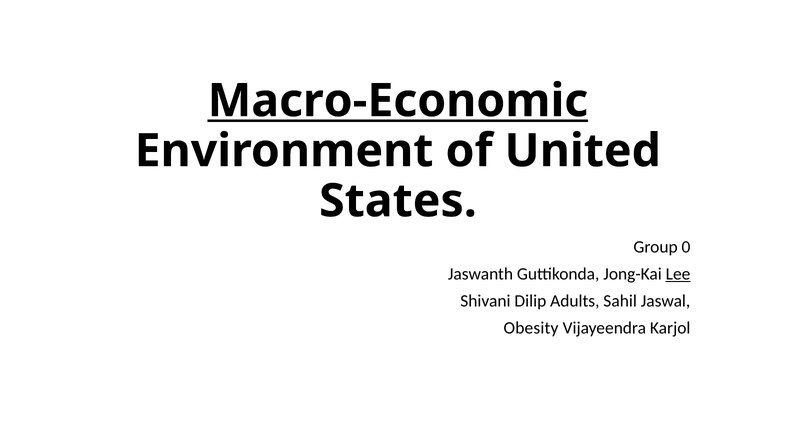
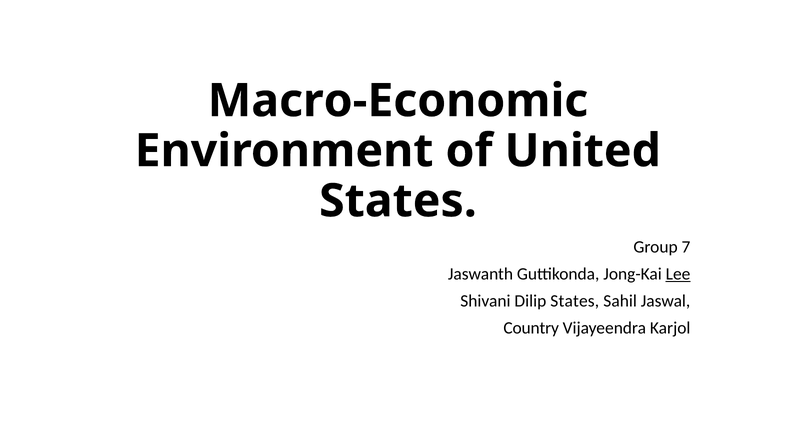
Macro-Economic underline: present -> none
0: 0 -> 7
Dilip Adults: Adults -> States
Obesity: Obesity -> Country
